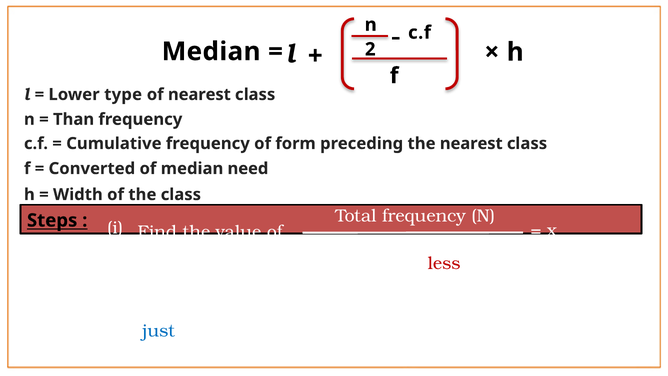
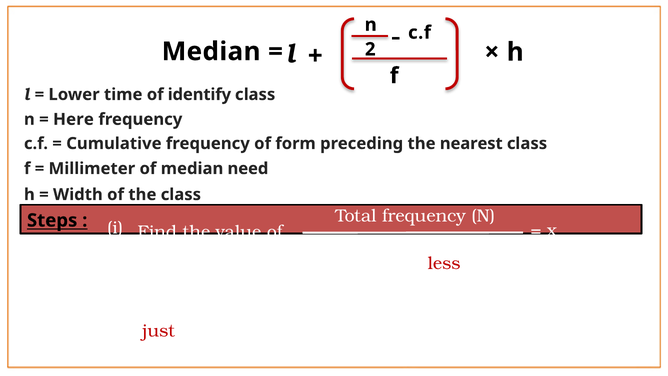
Lower type: type -> time
of nearest: nearest -> identify
Than at (74, 119): Than -> Here
Converted: Converted -> Millimeter
just colour: blue -> red
